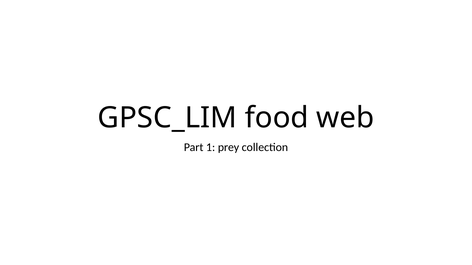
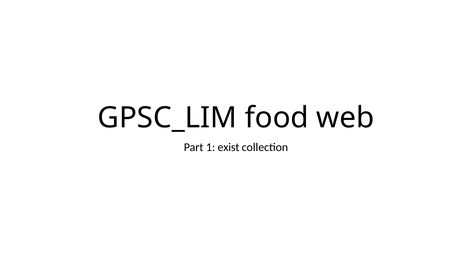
prey: prey -> exist
